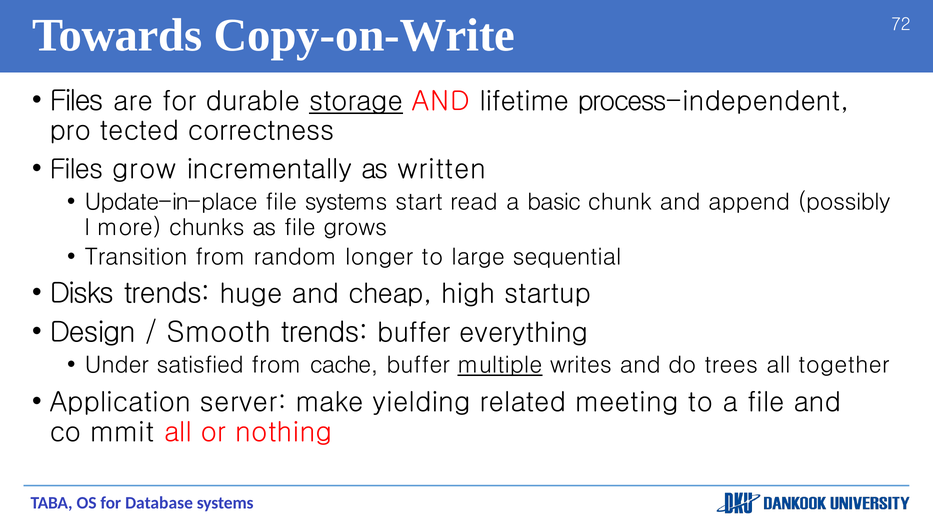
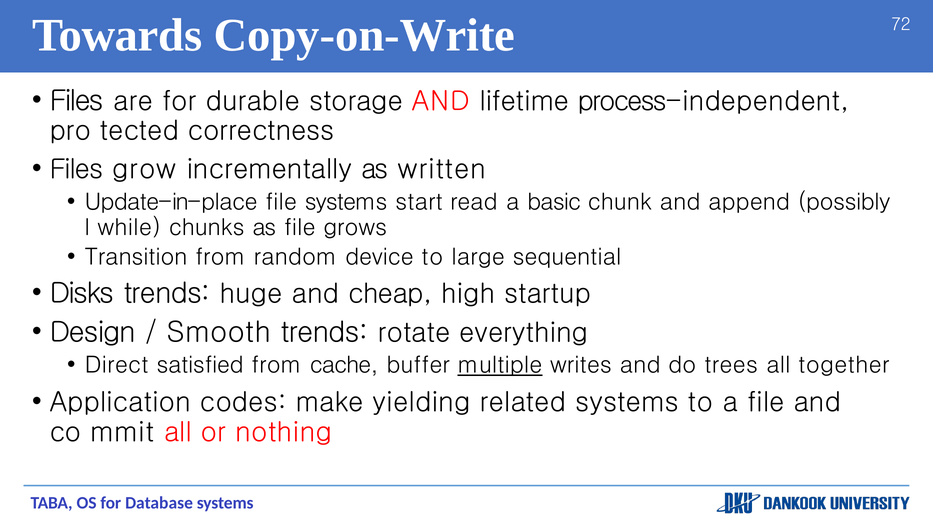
storage underline: present -> none
more: more -> while
longer: longer -> device
trends buffer: buffer -> rotate
Under: Under -> Direct
server: server -> codes
related meeting: meeting -> systems
